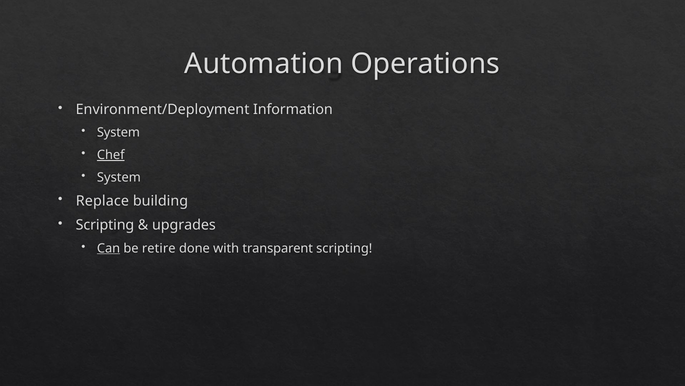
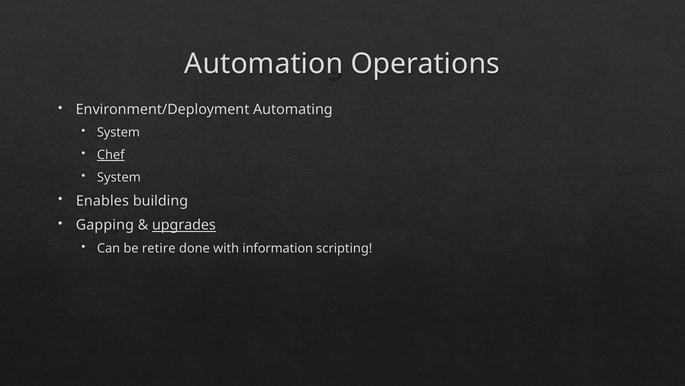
Information: Information -> Automating
Replace: Replace -> Enables
Scripting at (105, 225): Scripting -> Gapping
upgrades underline: none -> present
Can underline: present -> none
transparent: transparent -> information
